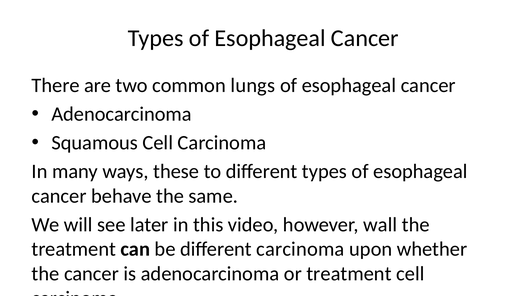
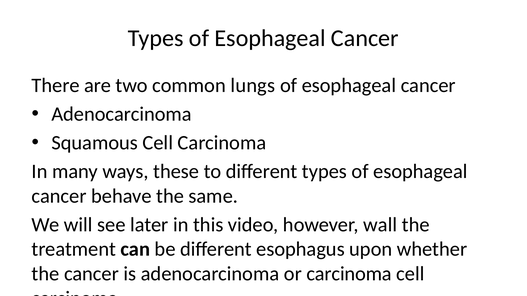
different carcinoma: carcinoma -> esophagus
or treatment: treatment -> carcinoma
